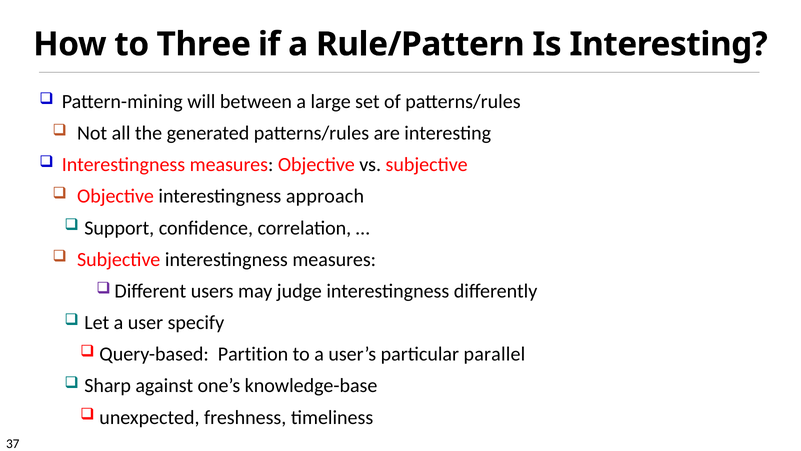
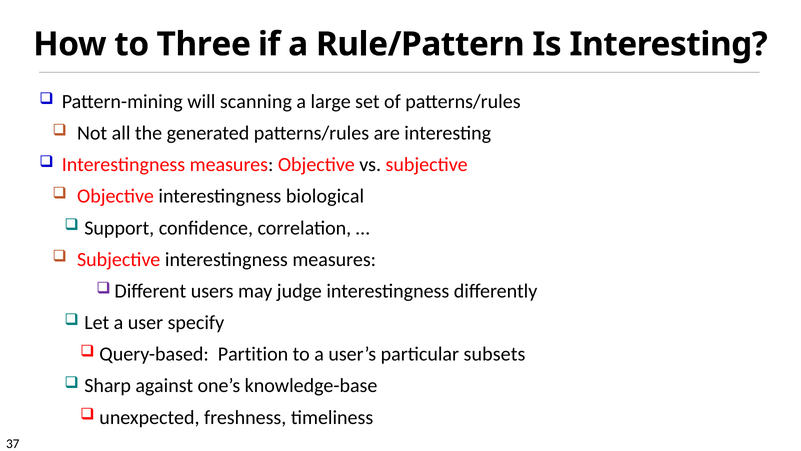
between: between -> scanning
approach: approach -> biological
parallel: parallel -> subsets
